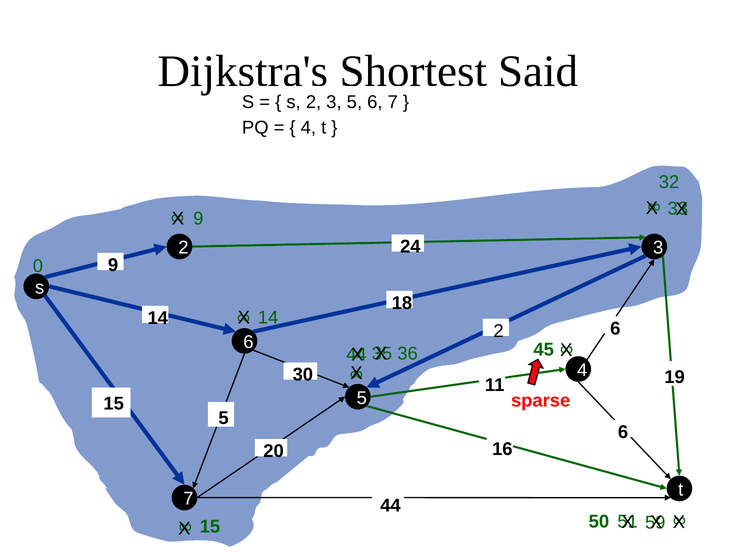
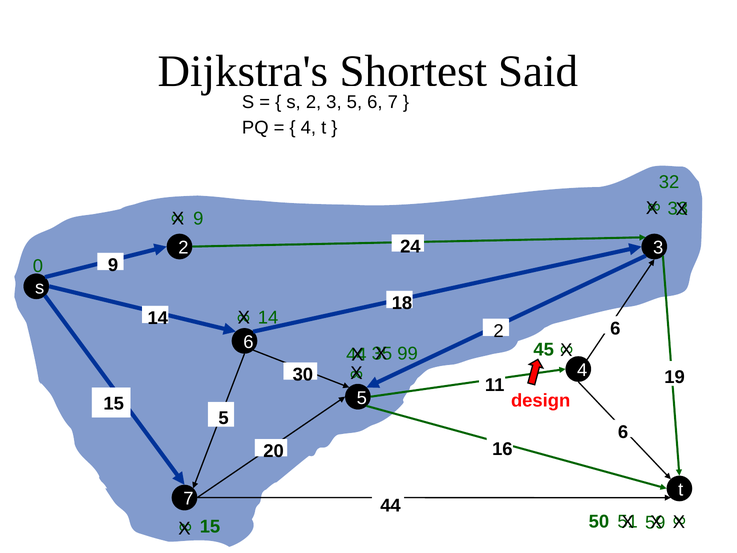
36: 36 -> 99
sparse: sparse -> design
